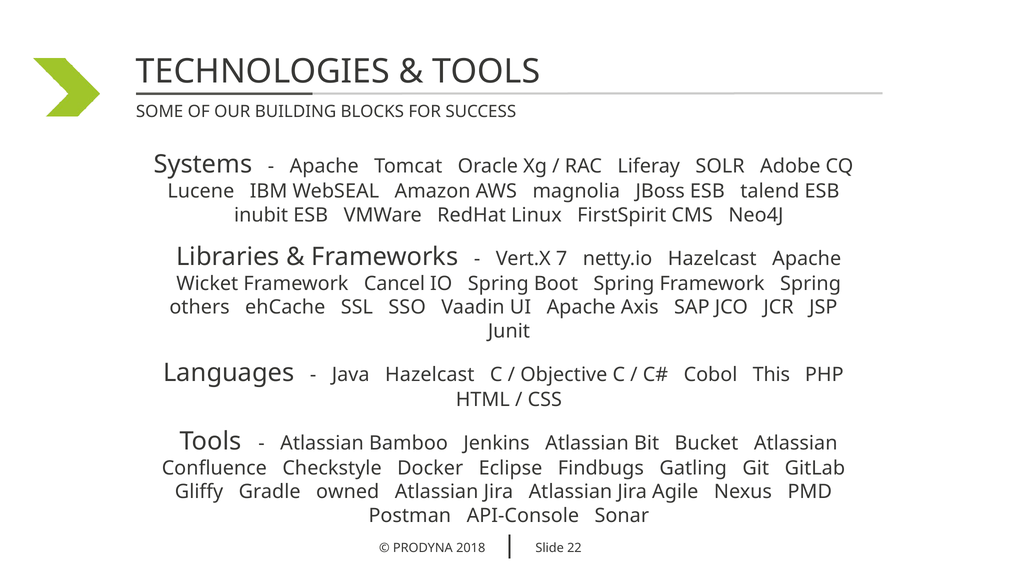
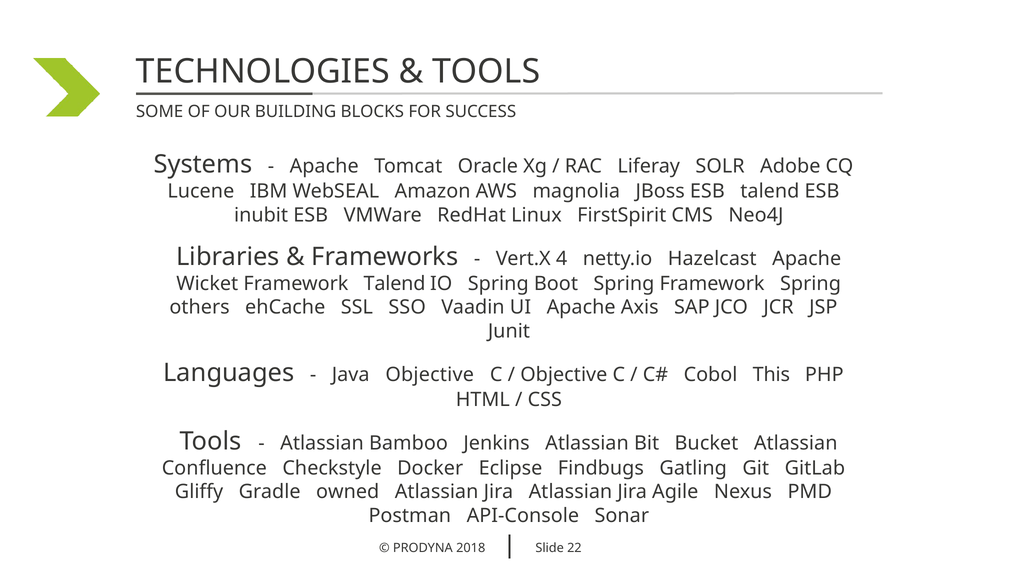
7: 7 -> 4
Framework Cancel: Cancel -> Talend
Java Hazelcast: Hazelcast -> Objective
